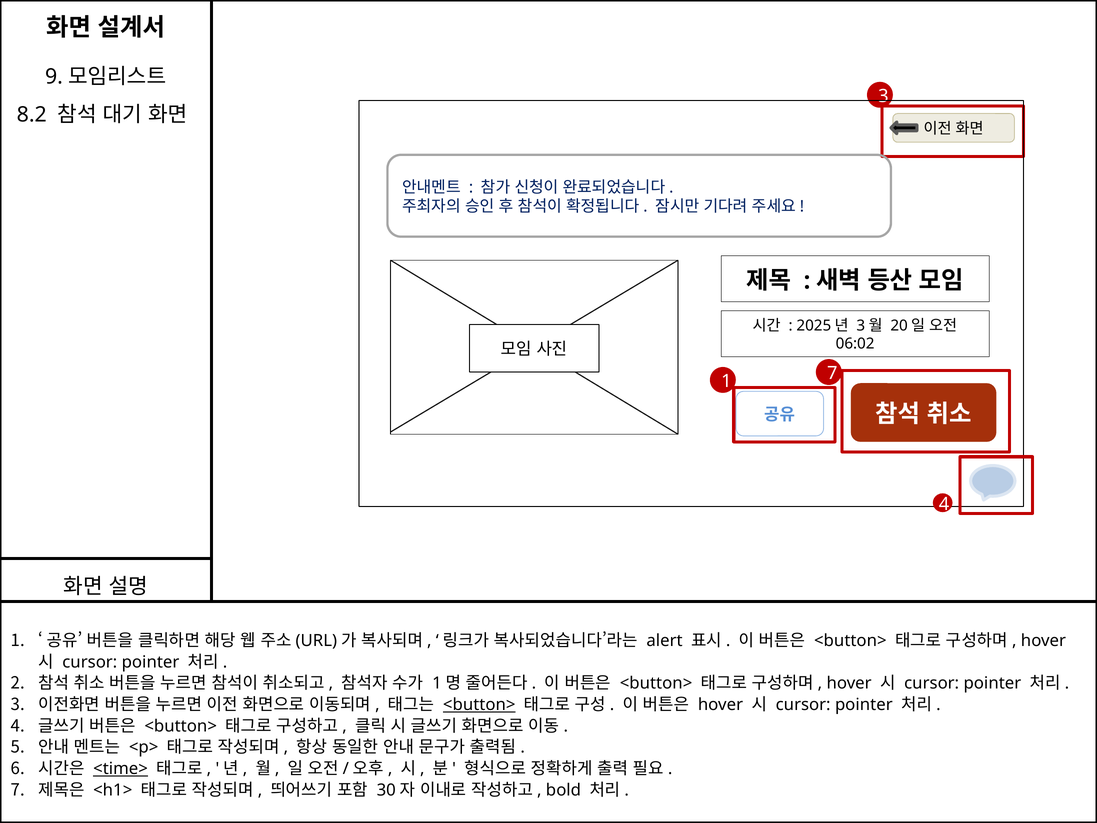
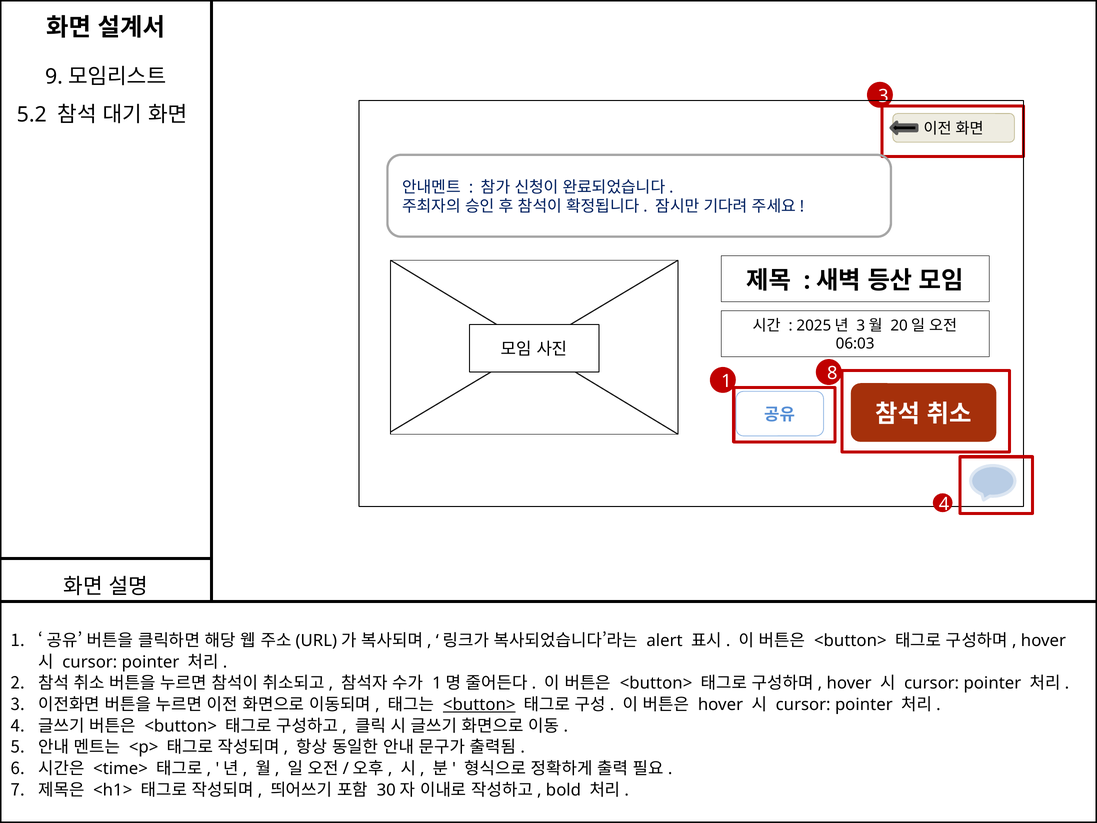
8.2: 8.2 -> 5.2
06:02: 06:02 -> 06:03
1 7: 7 -> 8
<time> underline: present -> none
